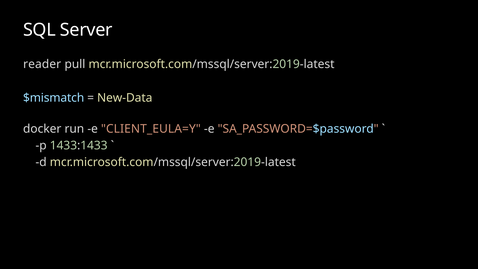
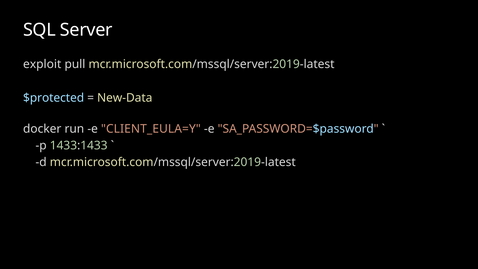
reader: reader -> exploit
$mismatch: $mismatch -> $protected
